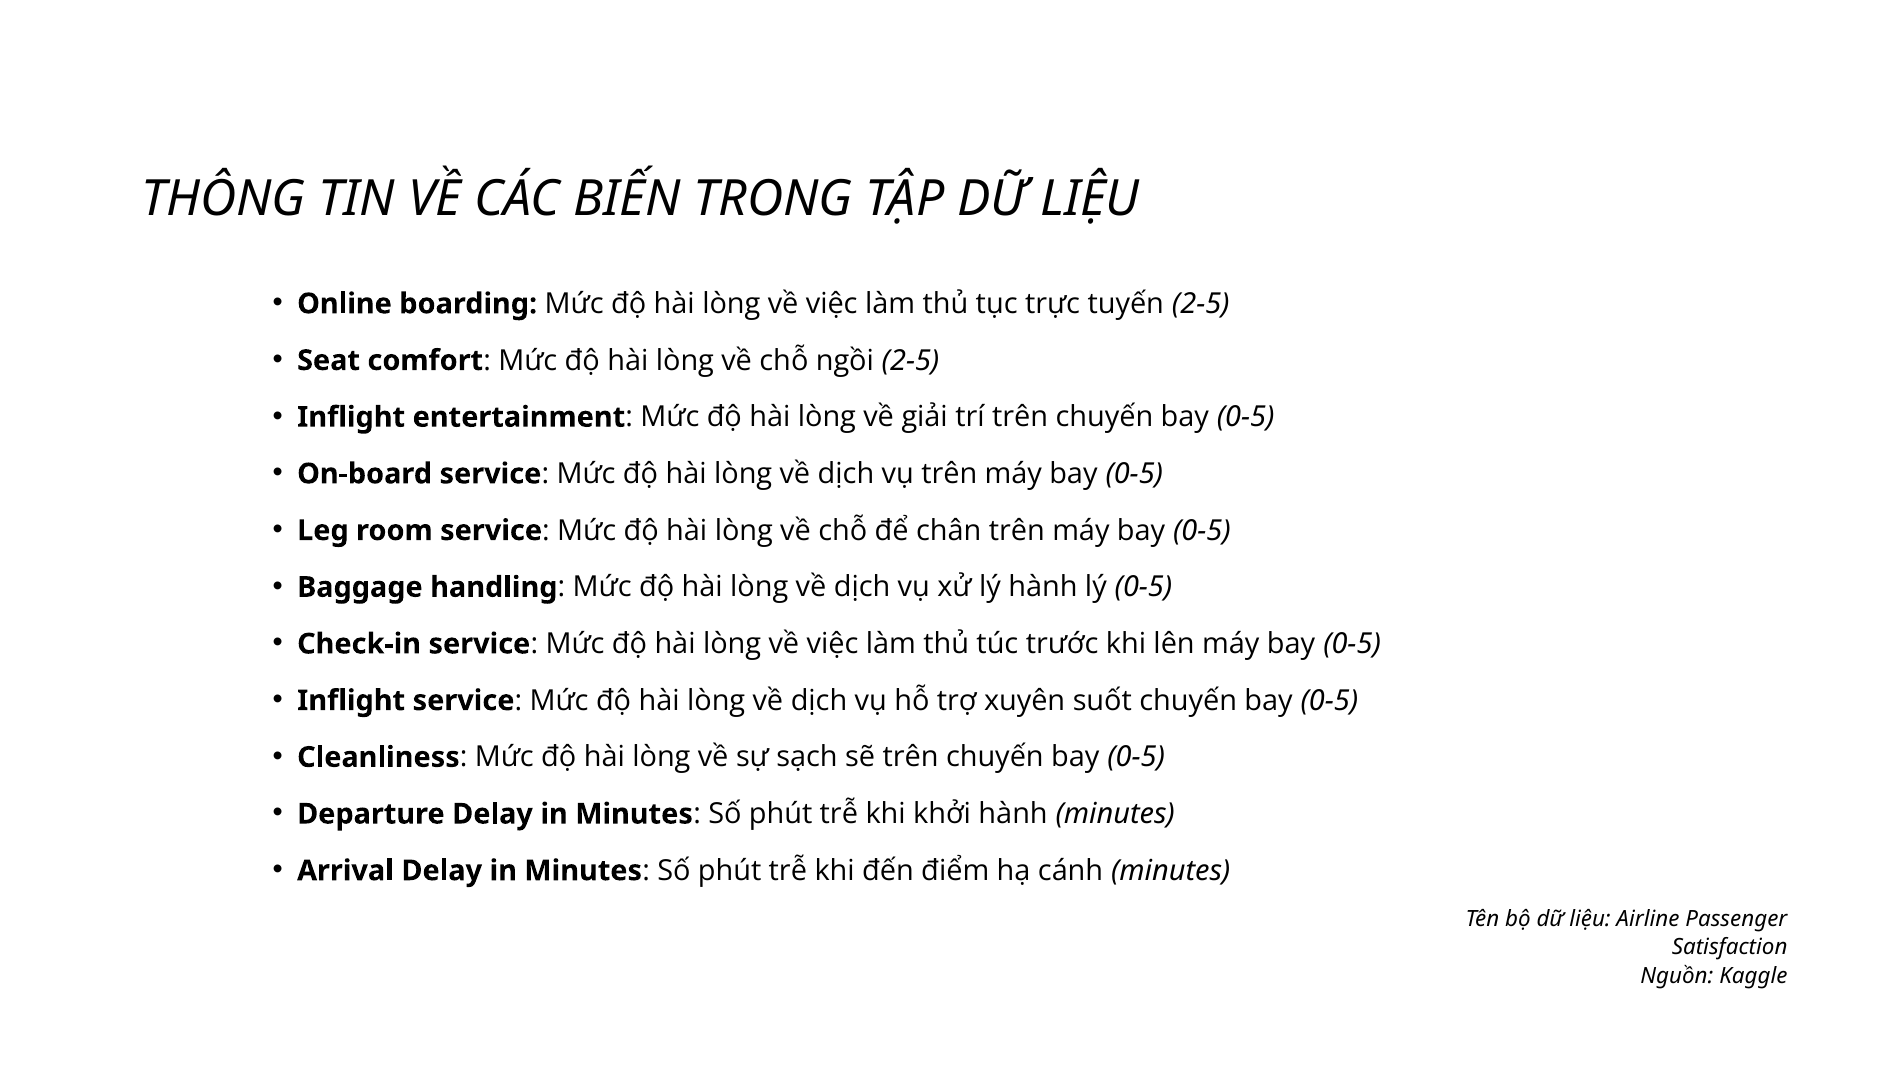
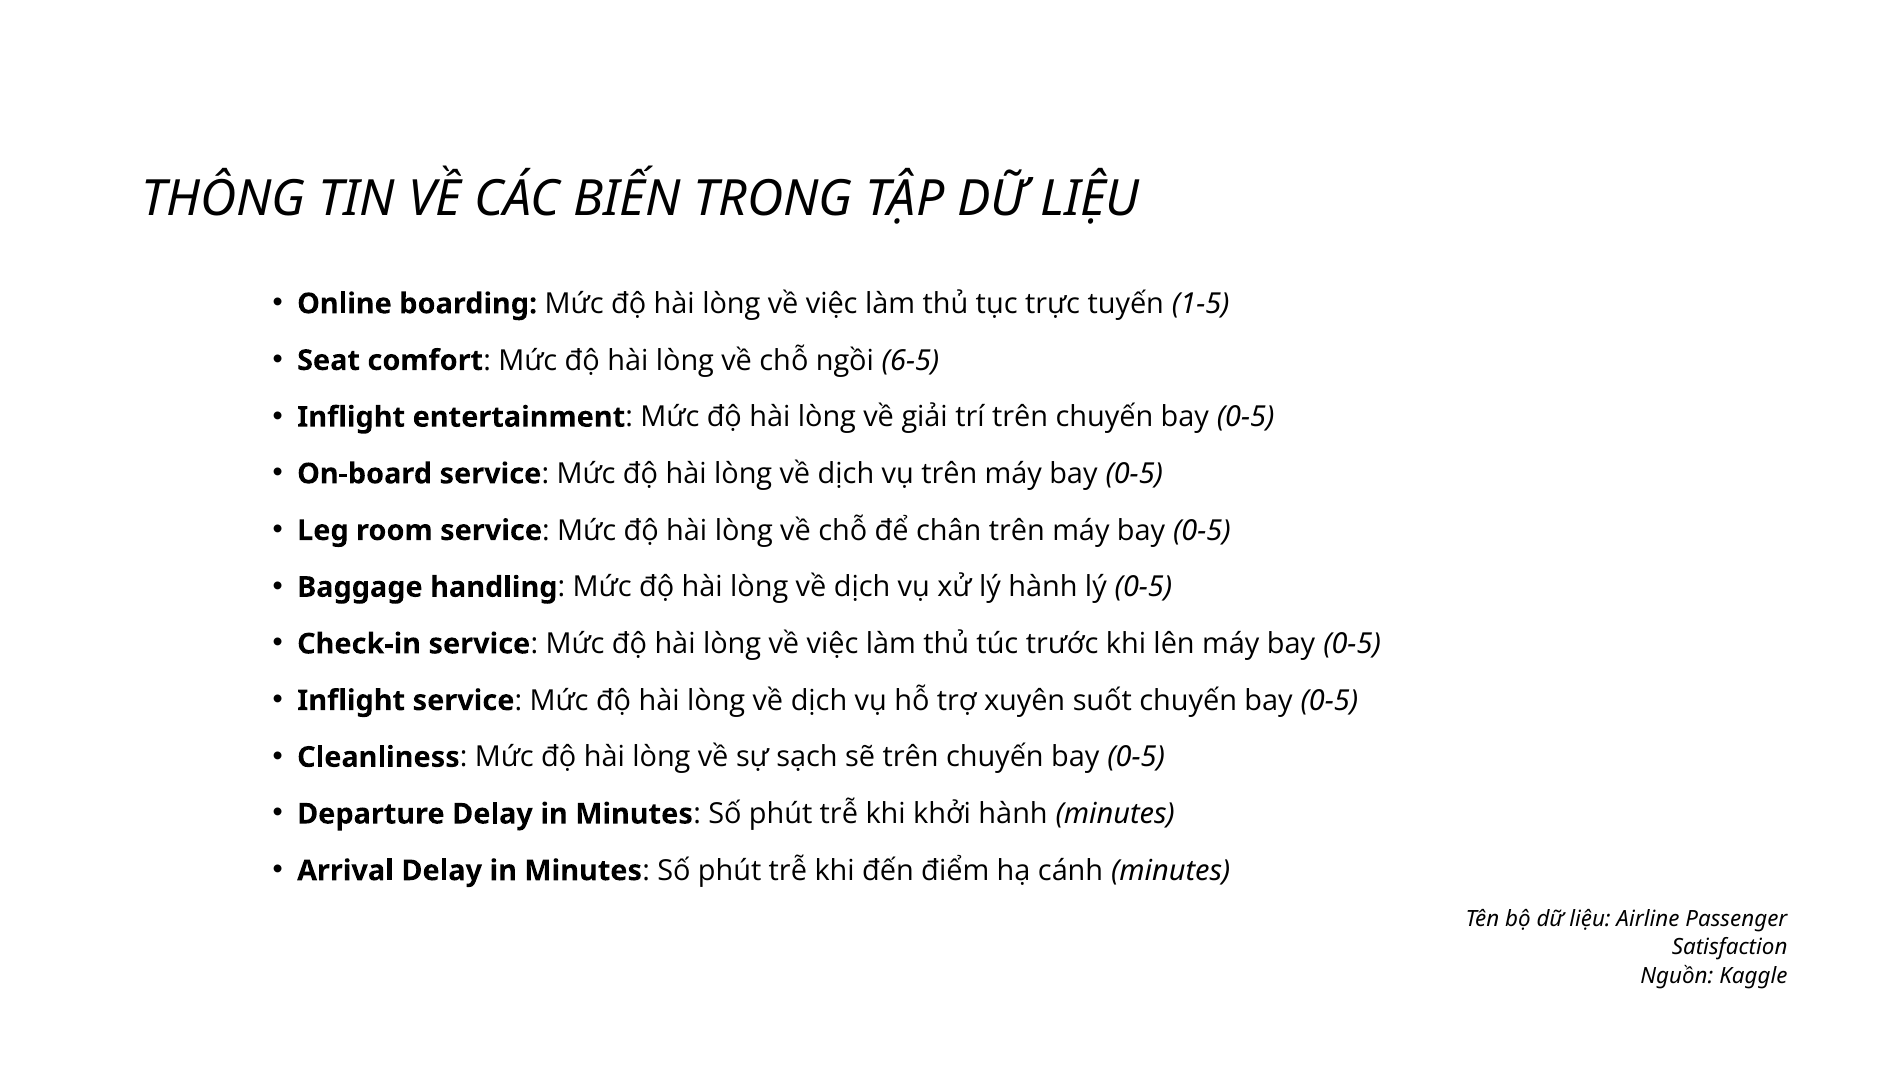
tuyến 2-5: 2-5 -> 1-5
ngồi 2-5: 2-5 -> 6-5
